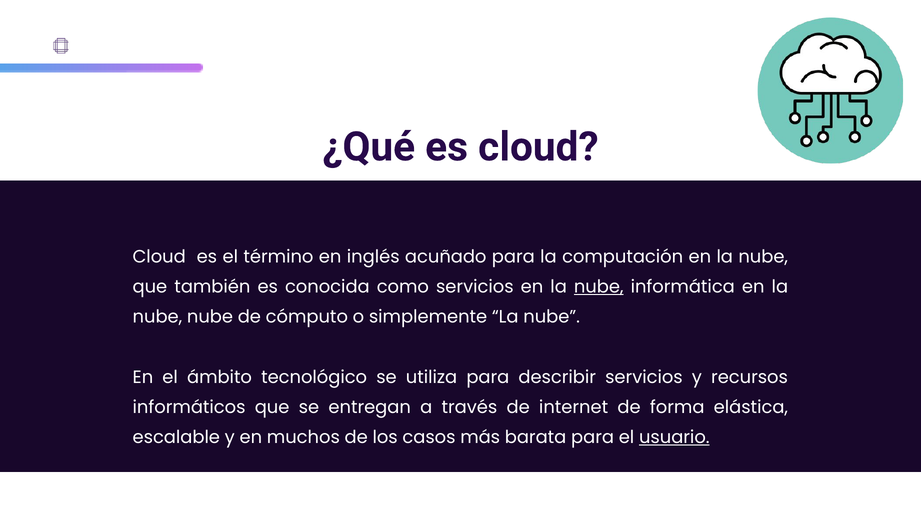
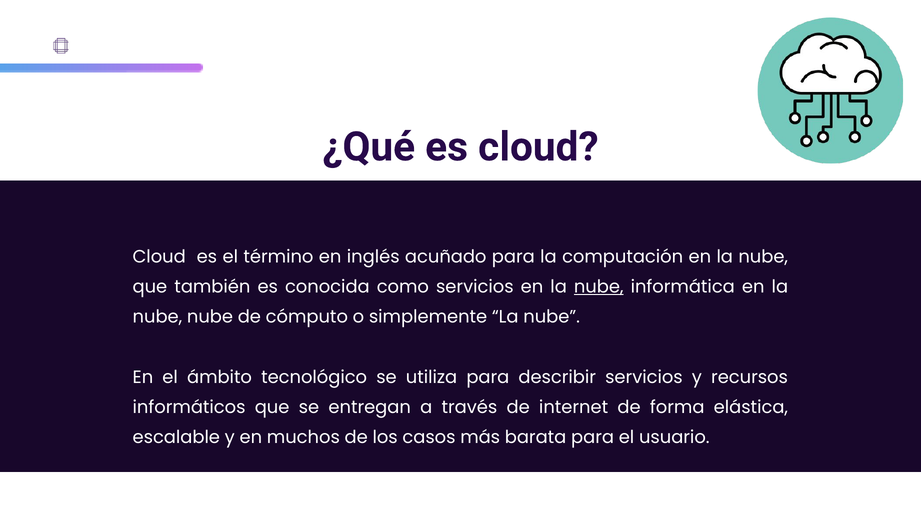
usuario underline: present -> none
